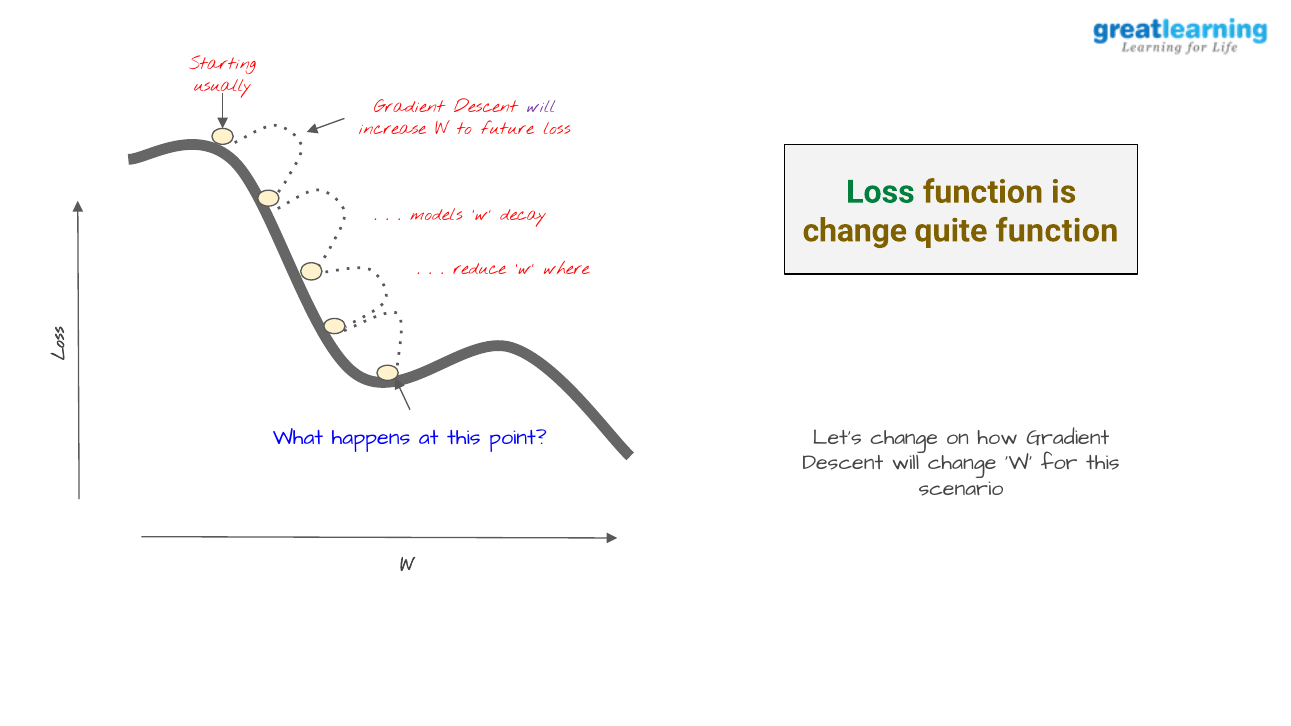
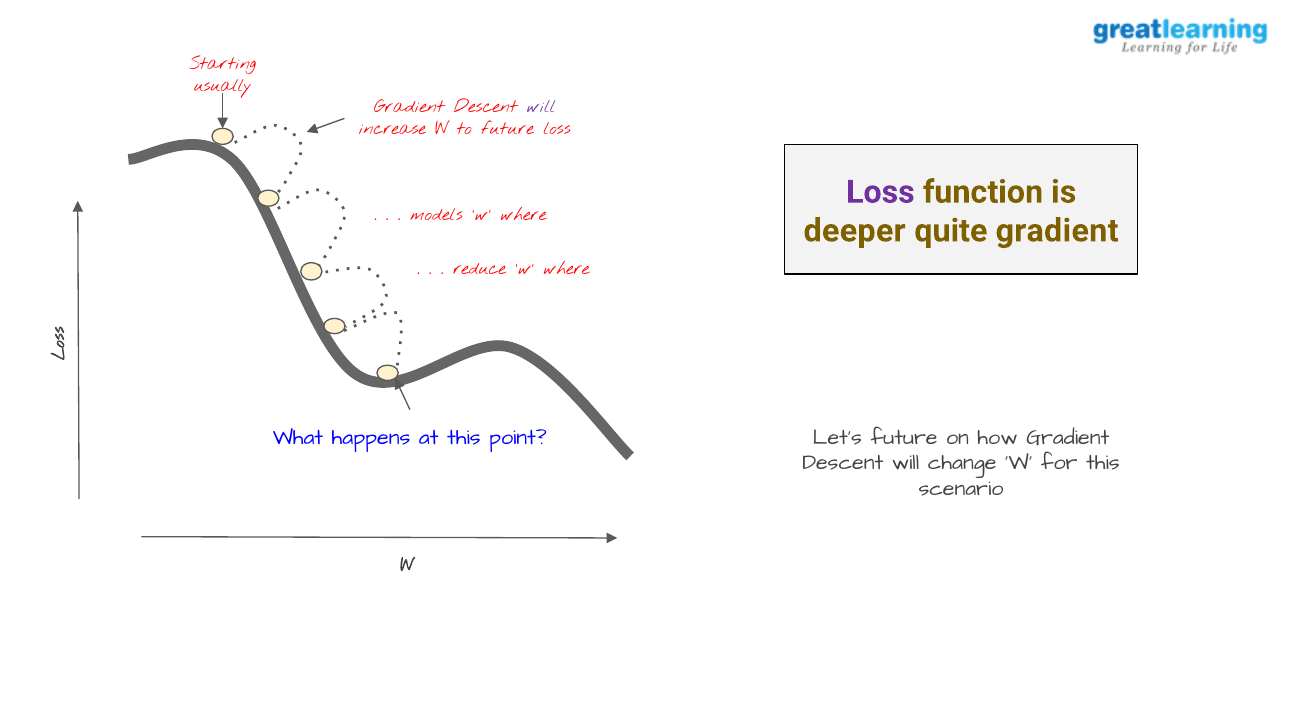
Loss at (880, 192) colour: green -> purple
decay at (524, 215): decay -> where
change at (855, 231): change -> deeper
quite function: function -> gradient
Let’s change: change -> future
